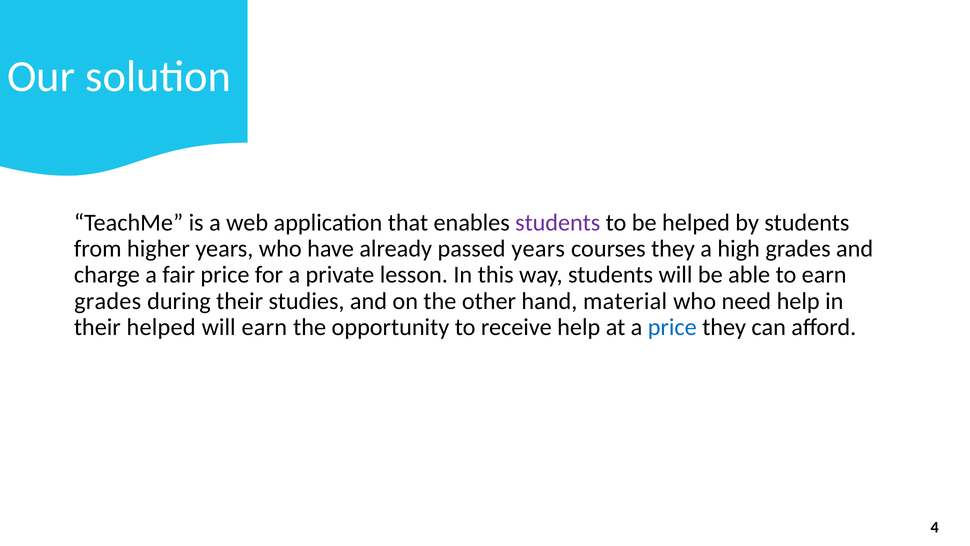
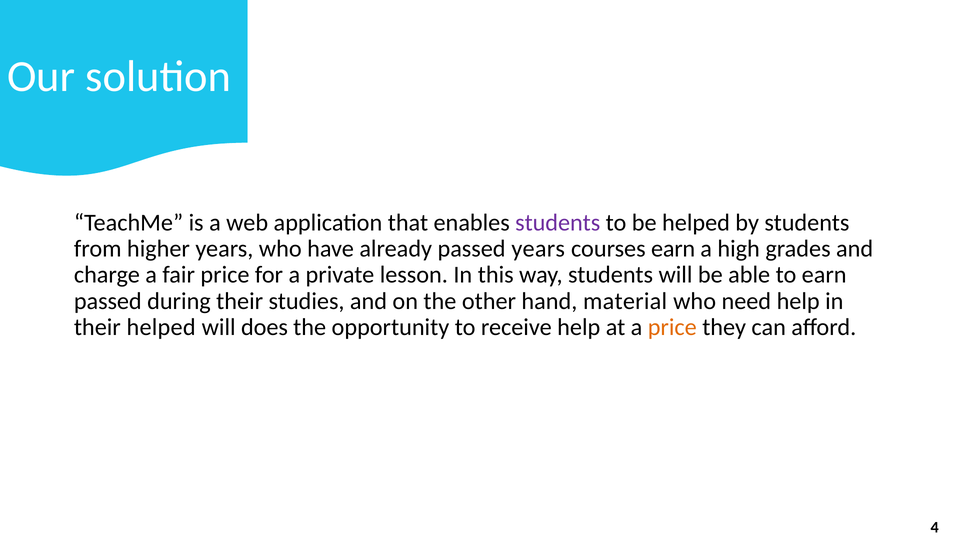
courses they: they -> earn
grades at (108, 301): grades -> passed
will earn: earn -> does
price at (672, 327) colour: blue -> orange
